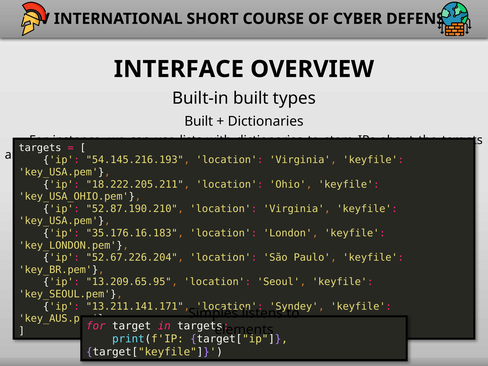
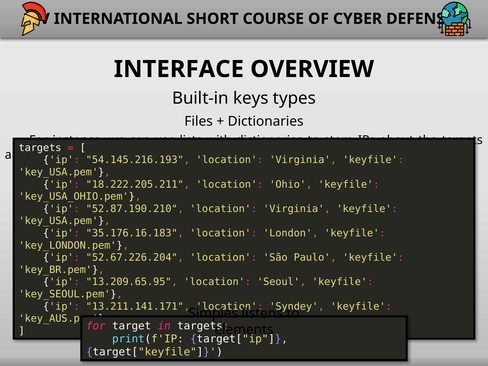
Built-in built: built -> keys
Built at (199, 122): Built -> Files
